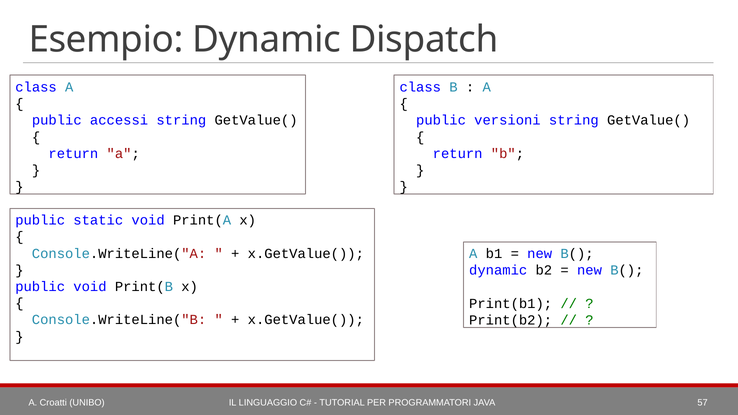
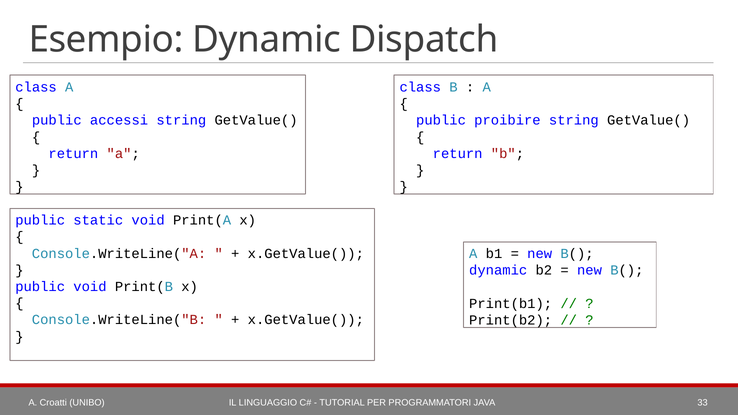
versioni: versioni -> proibire
57: 57 -> 33
